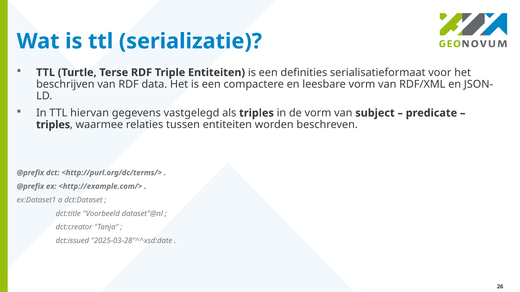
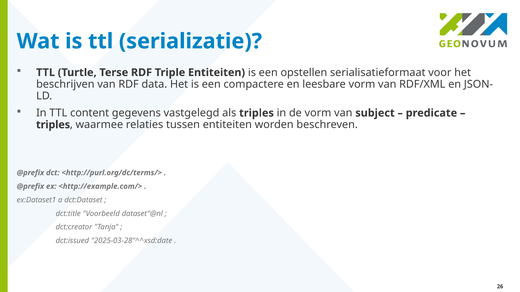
definities: definities -> opstellen
hiervan: hiervan -> content
